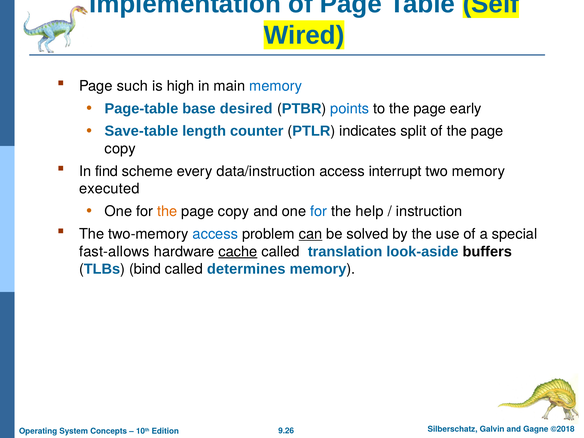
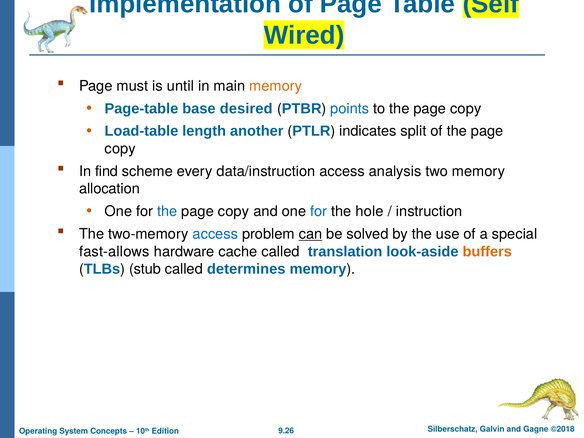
such: such -> must
high: high -> until
memory at (276, 86) colour: blue -> orange
to the page early: early -> copy
Save-table: Save-table -> Load-table
counter: counter -> another
interrupt: interrupt -> analysis
executed: executed -> allocation
the at (167, 211) colour: orange -> blue
help: help -> hole
cache underline: present -> none
buffers colour: black -> orange
bind: bind -> stub
